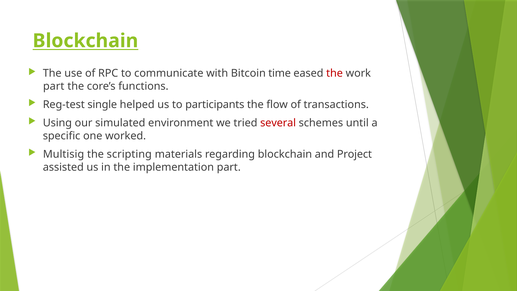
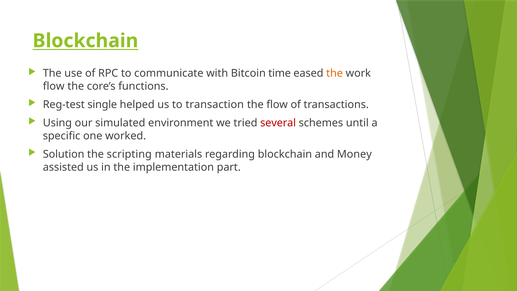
the at (335, 73) colour: red -> orange
part at (54, 86): part -> flow
participants: participants -> transaction
Multisig: Multisig -> Solution
Project: Project -> Money
